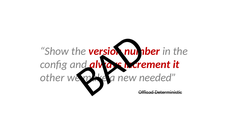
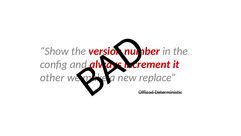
needed: needed -> replace
